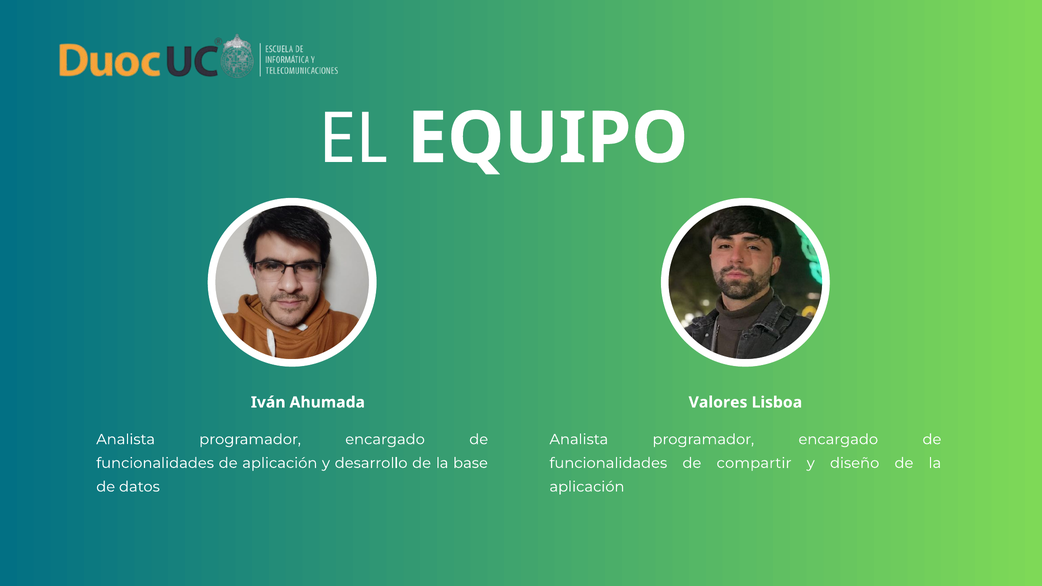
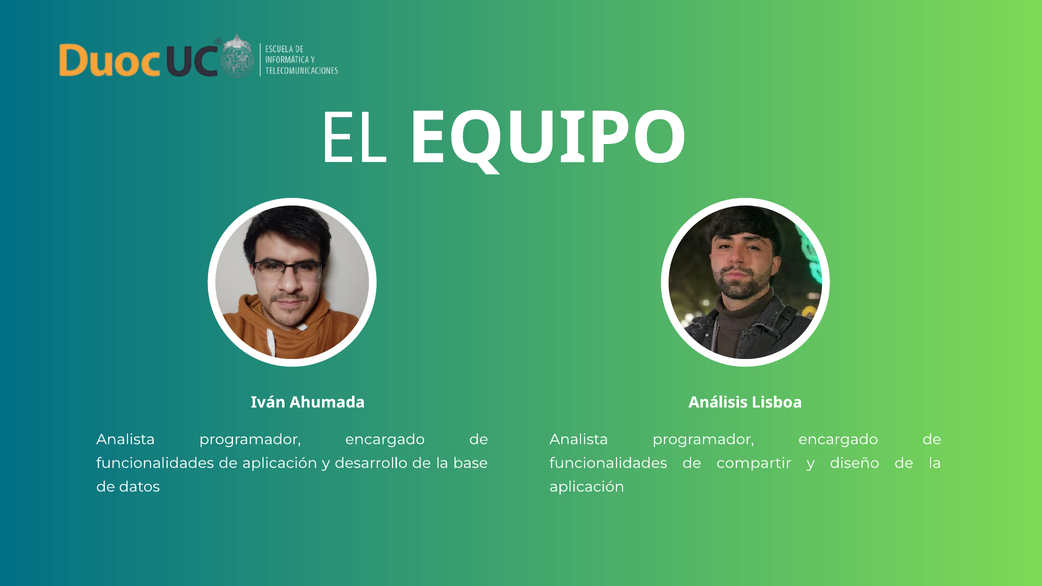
Valores: Valores -> Análisis
